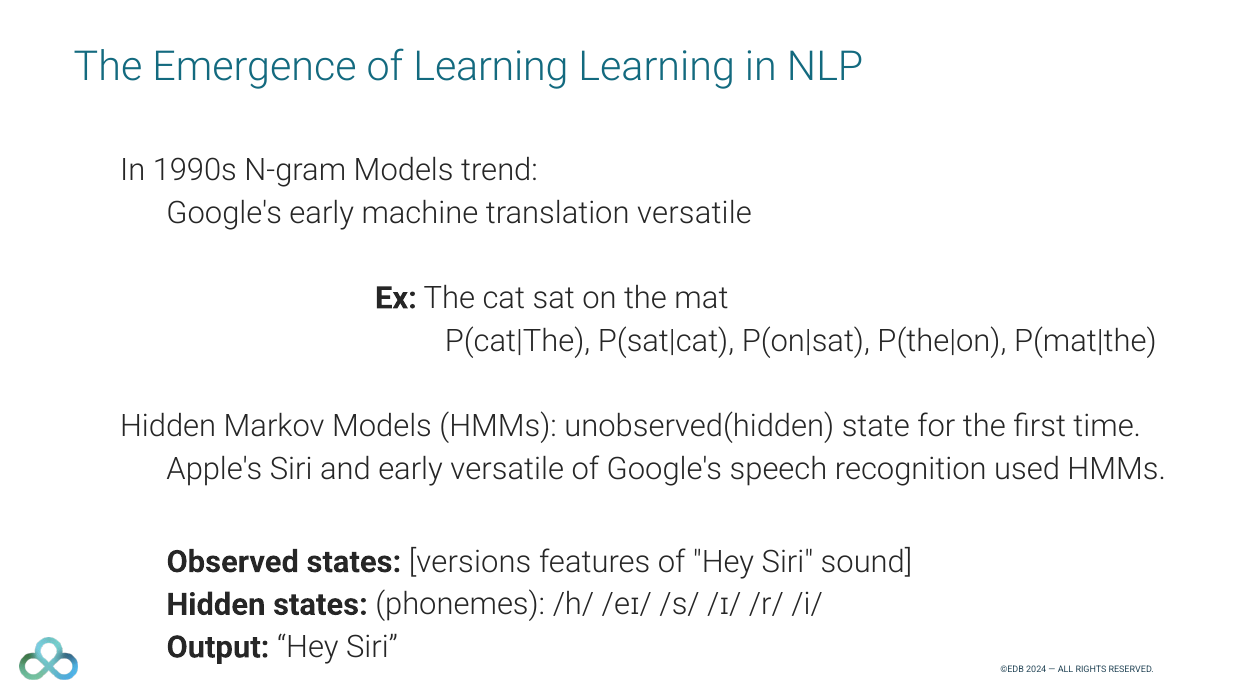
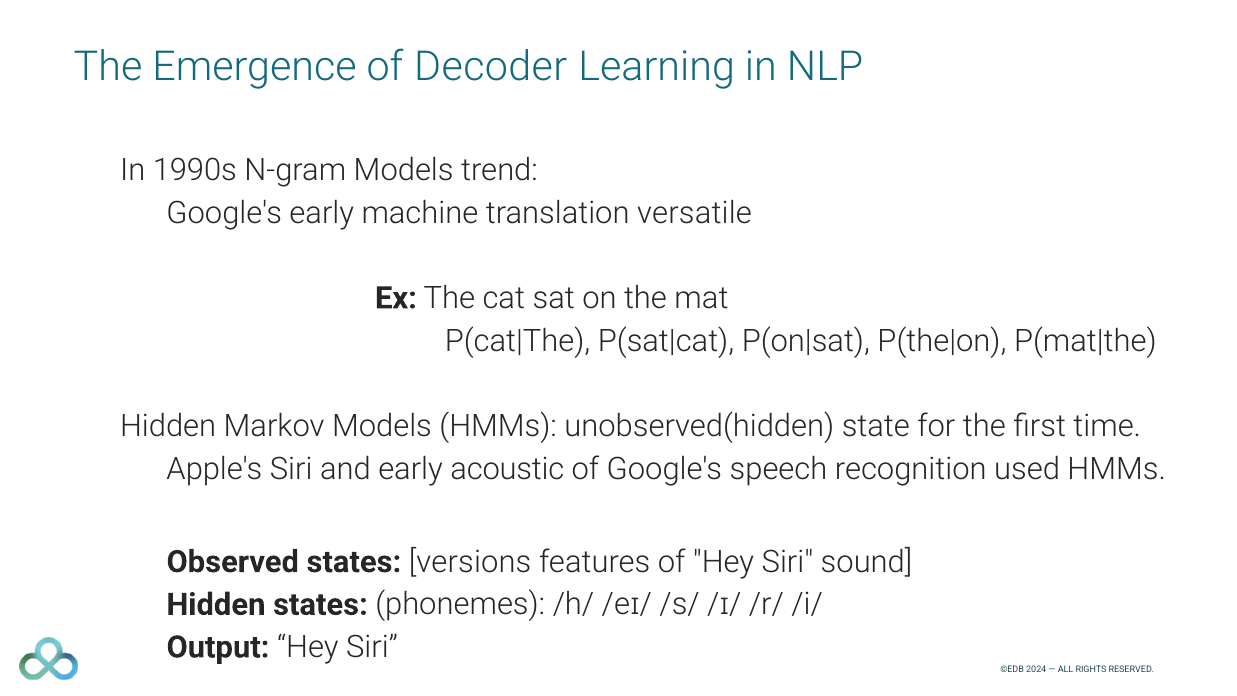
of Learning: Learning -> Decoder
early versatile: versatile -> acoustic
